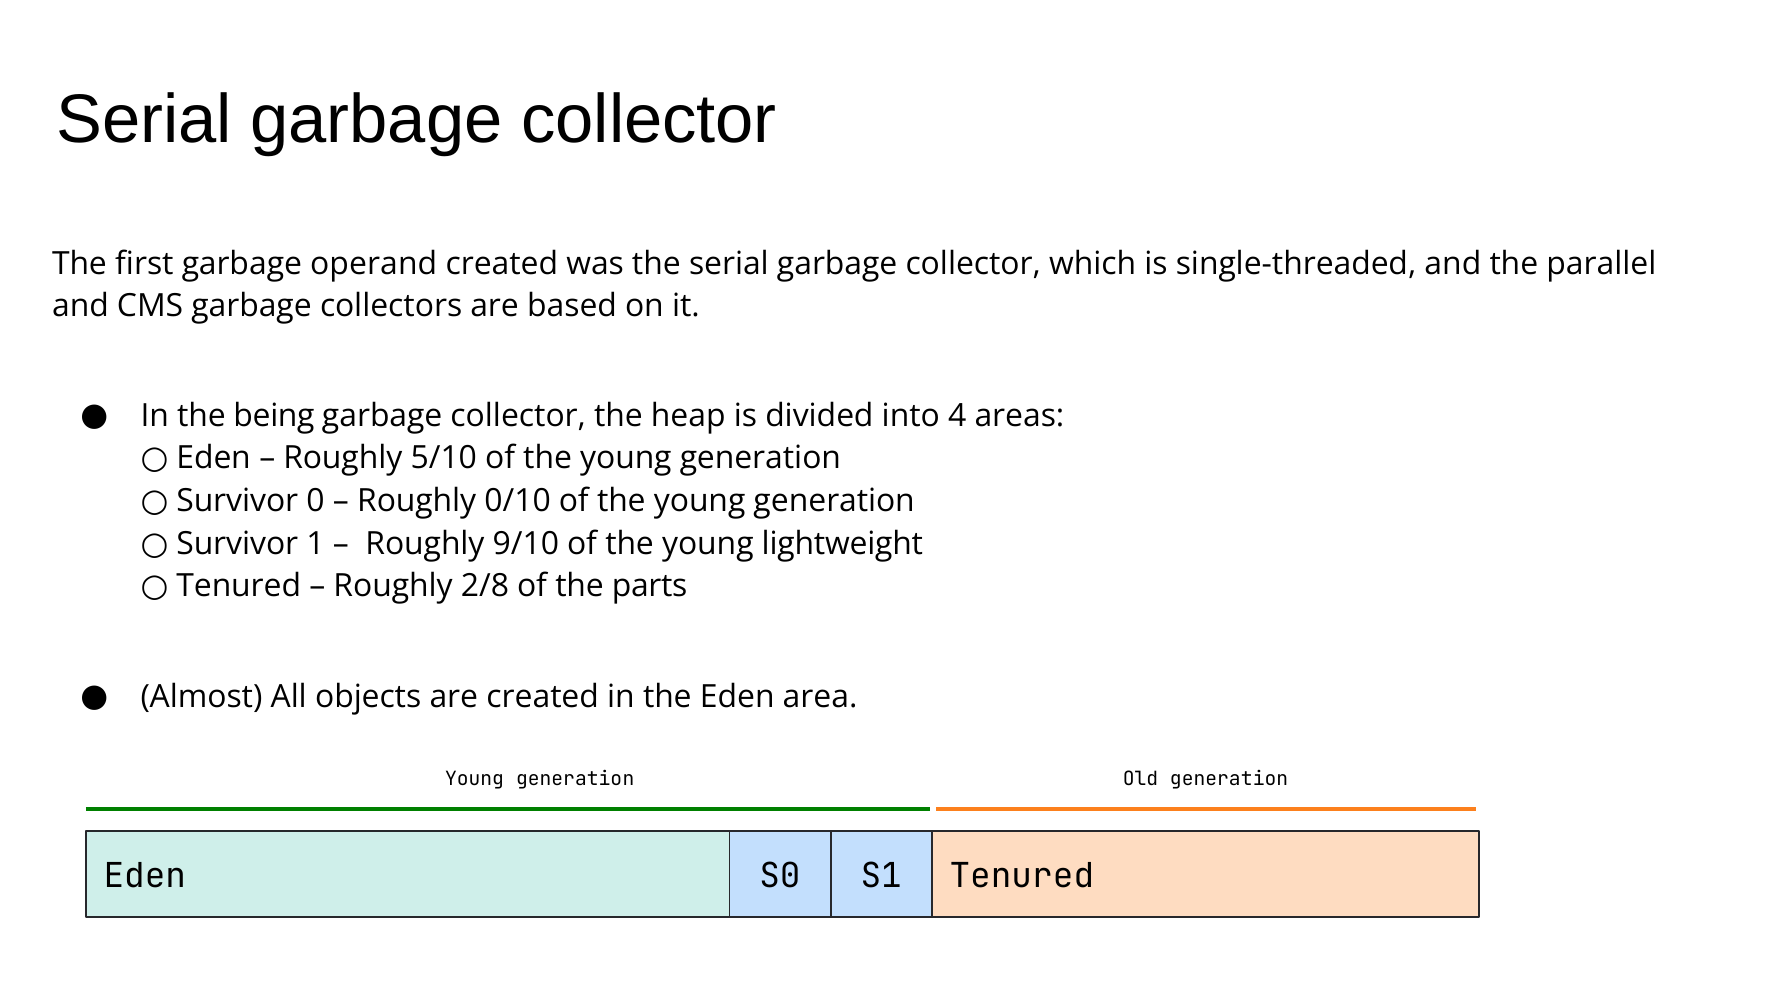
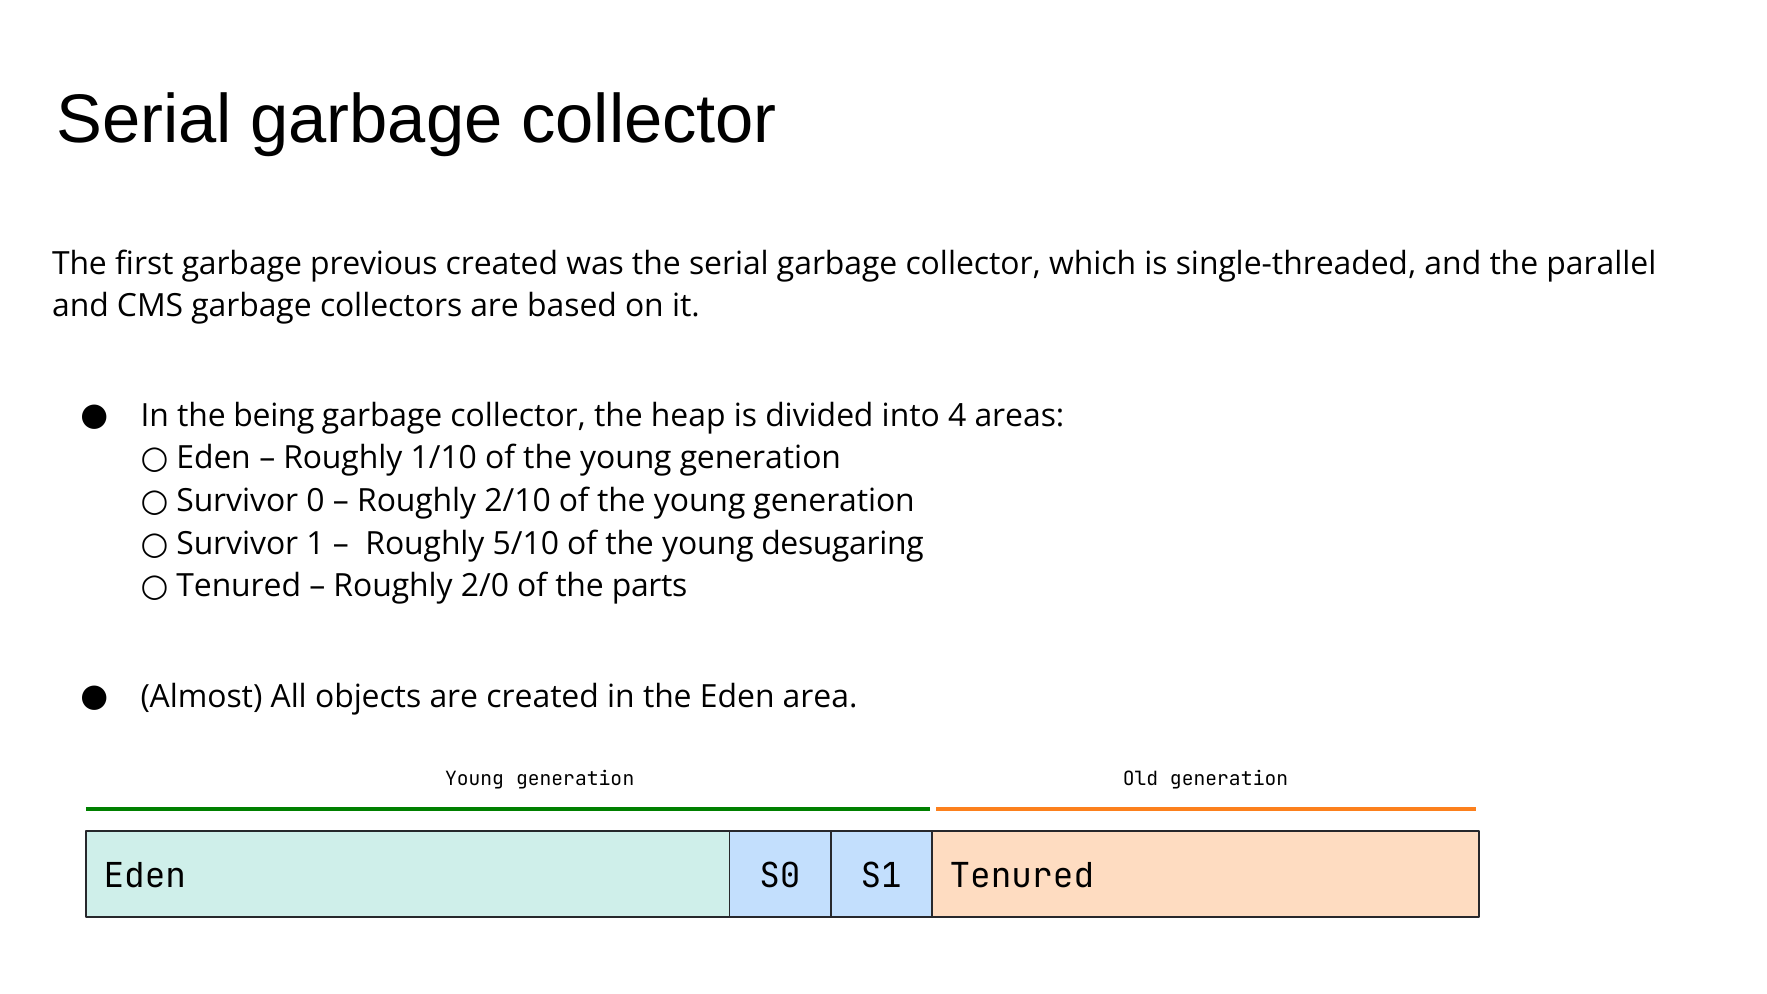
operand: operand -> previous
5/10: 5/10 -> 1/10
0/10: 0/10 -> 2/10
9/10: 9/10 -> 5/10
lightweight: lightweight -> desugaring
2/8: 2/8 -> 2/0
